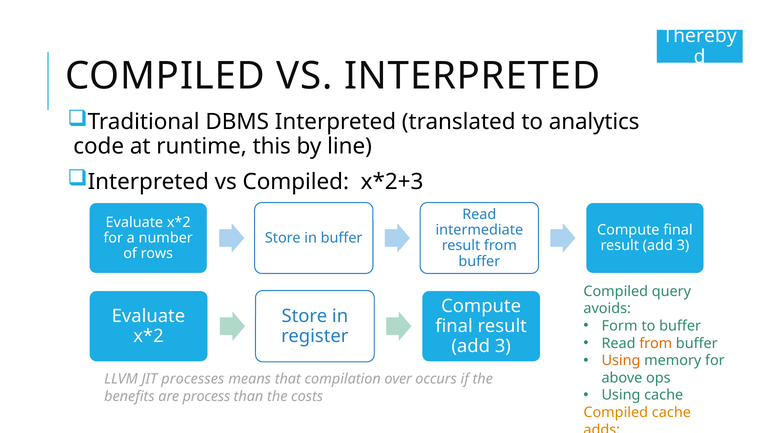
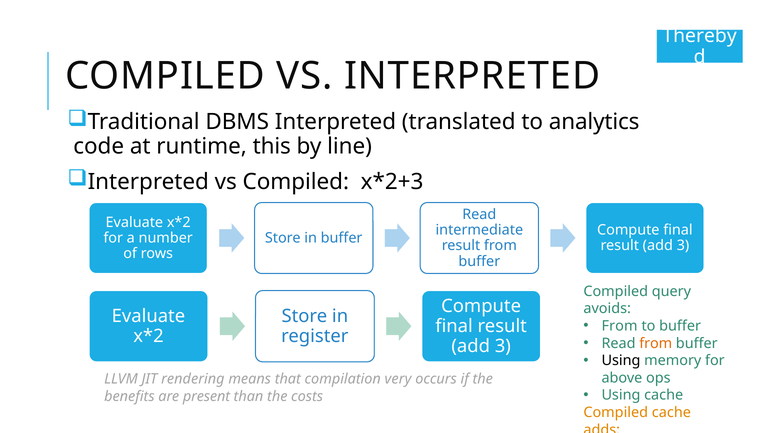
Form at (620, 326): Form -> From
Using at (621, 361) colour: orange -> black
processes: processes -> rendering
over: over -> very
process: process -> present
